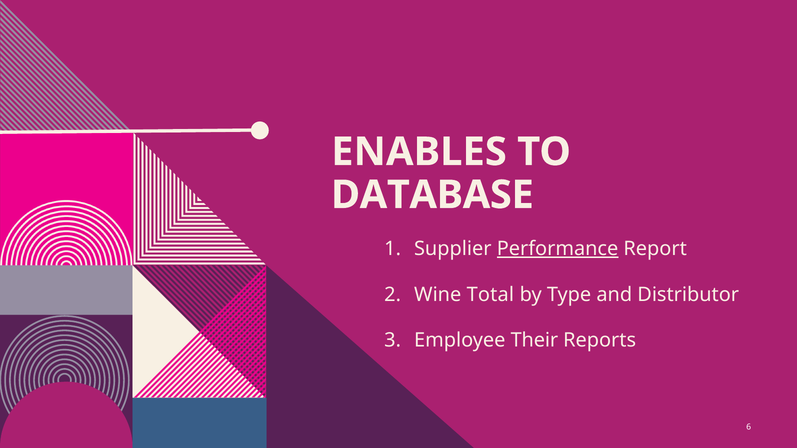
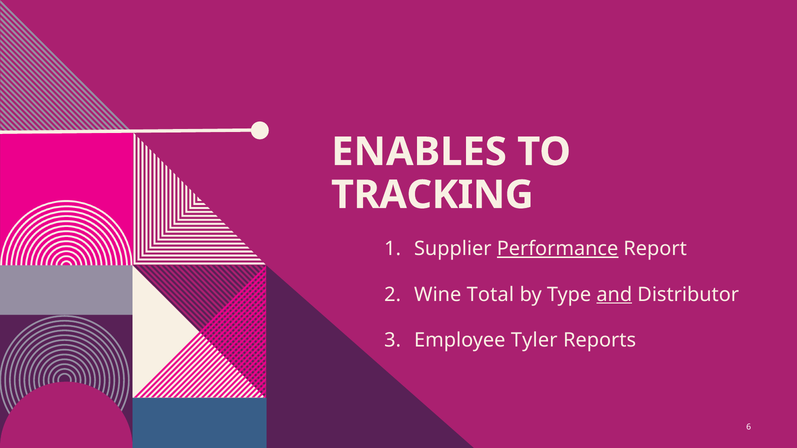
DATABASE: DATABASE -> TRACKING
and underline: none -> present
Their: Their -> Tyler
